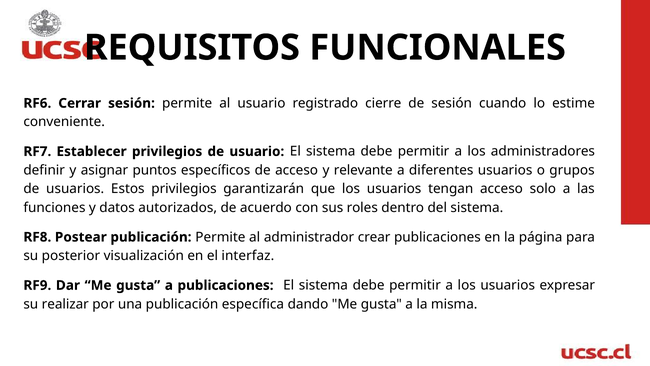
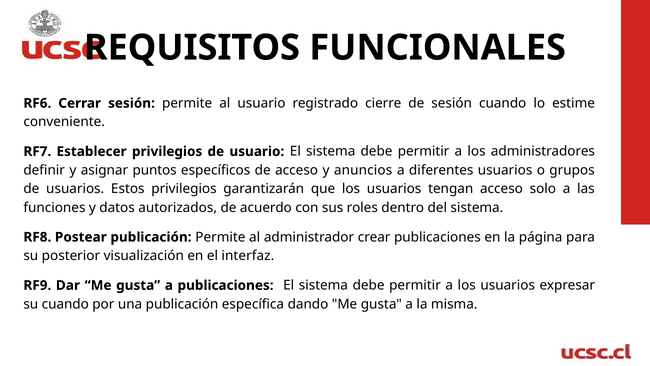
relevante: relevante -> anuncios
su realizar: realizar -> cuando
